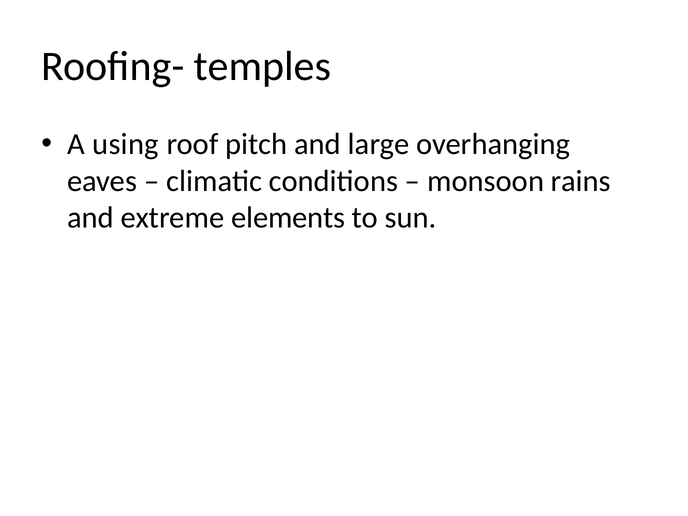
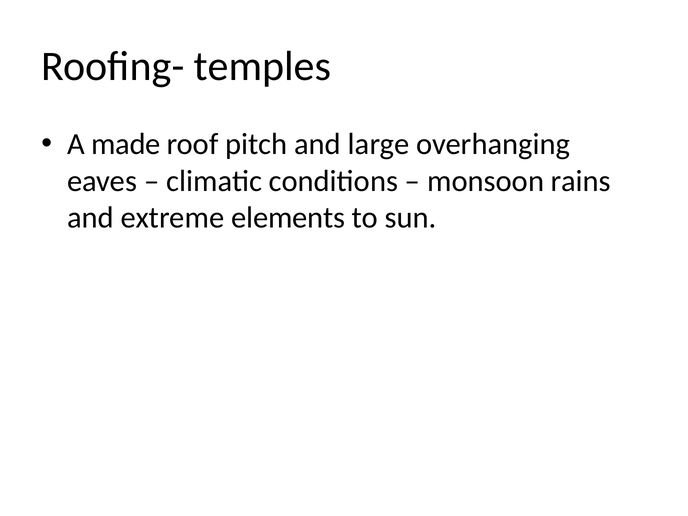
using: using -> made
